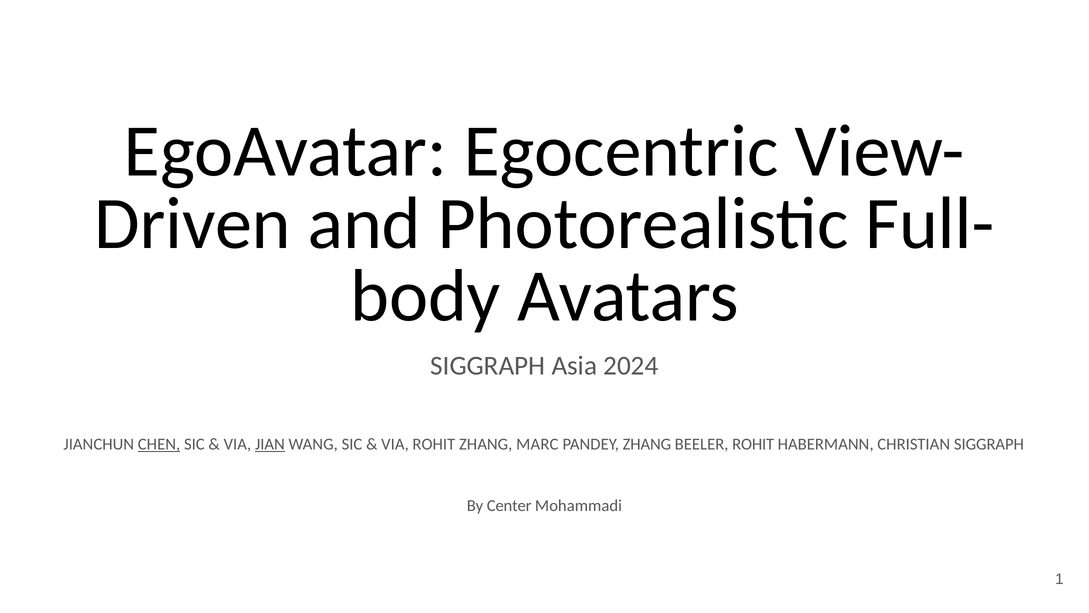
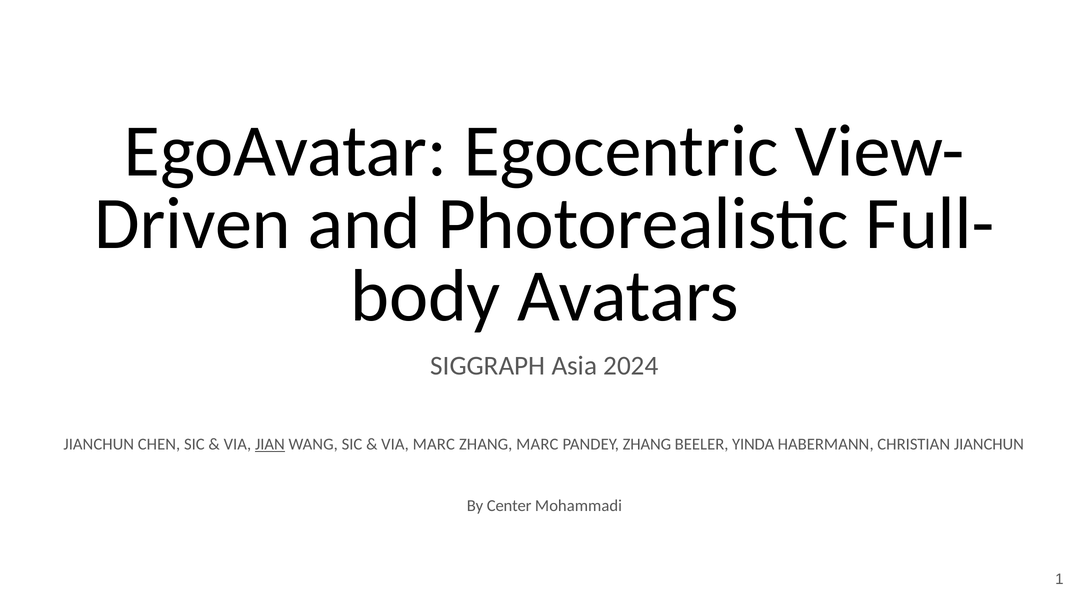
CHEN underline: present -> none
VIA ROHIT: ROHIT -> MARC
BEELER ROHIT: ROHIT -> YINDA
CHRISTIAN SIGGRAPH: SIGGRAPH -> JIANCHUN
